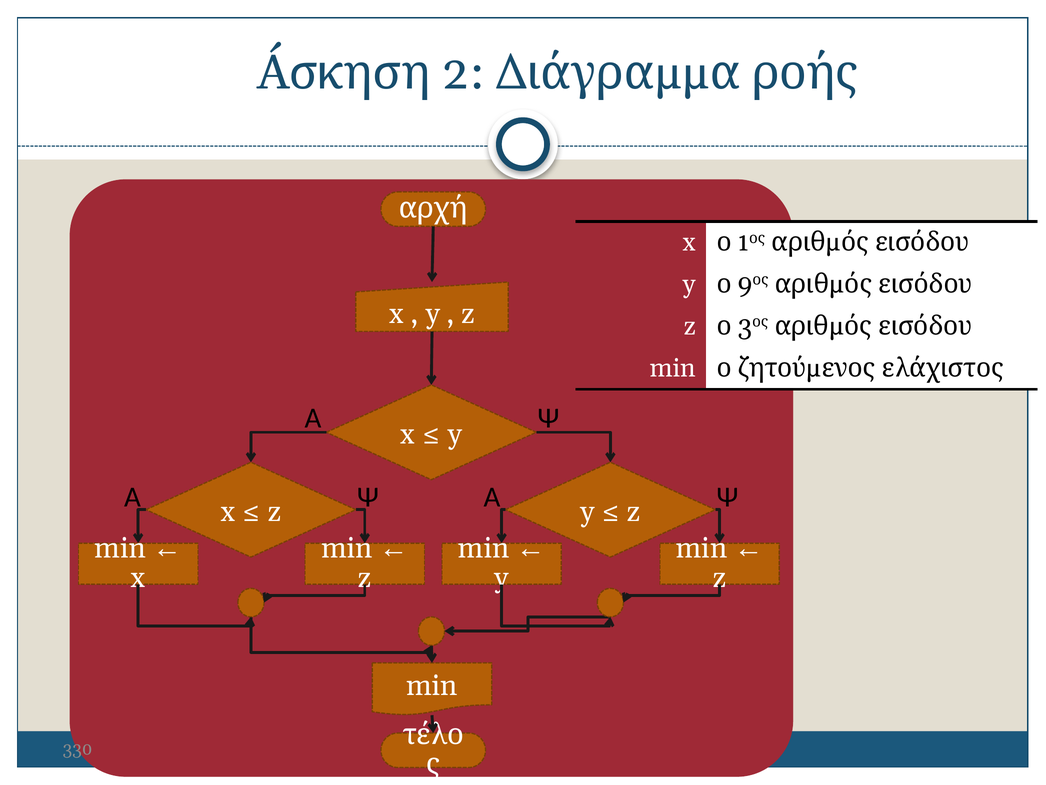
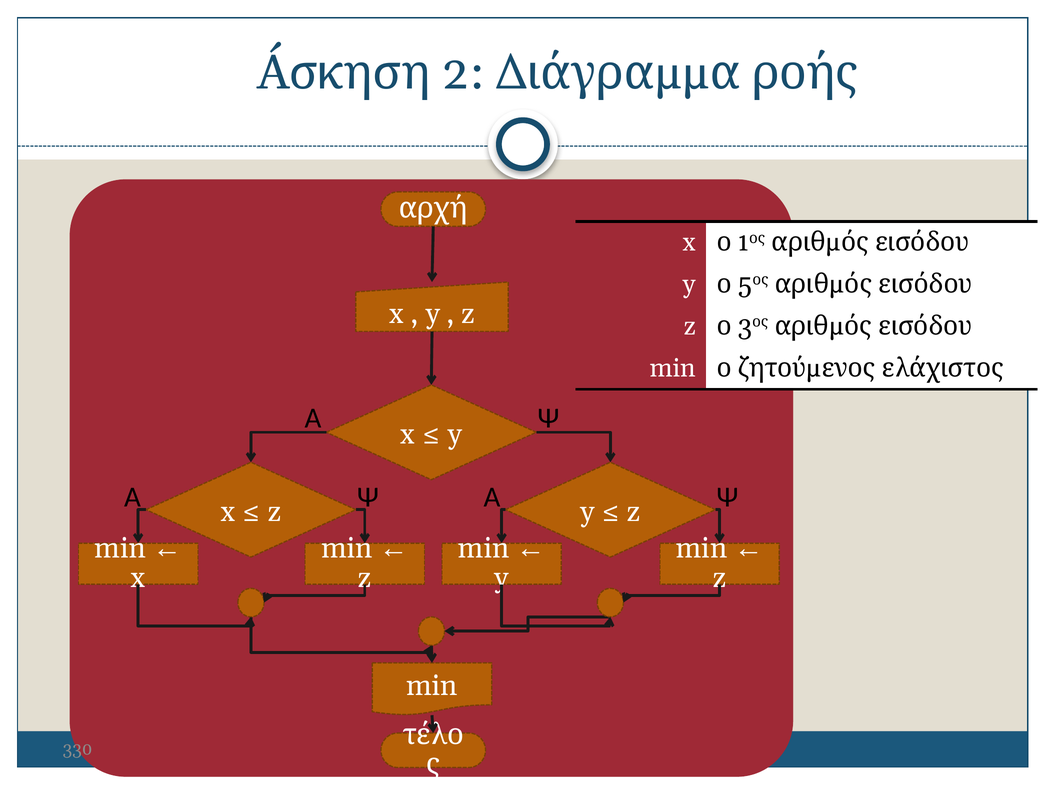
9: 9 -> 5
